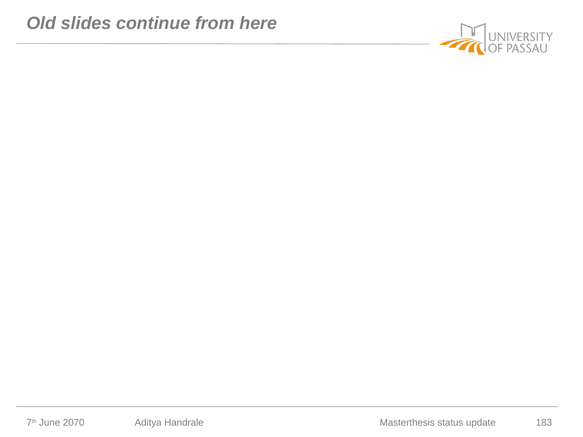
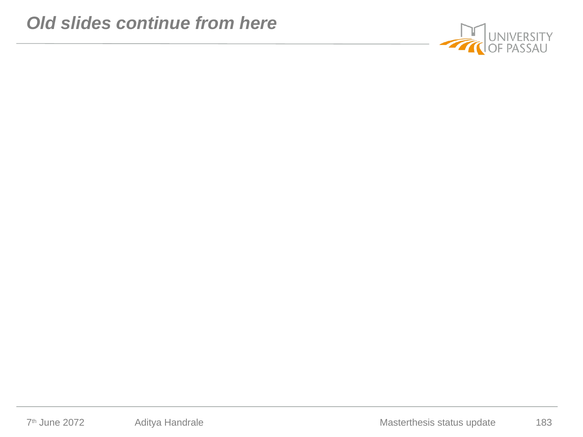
2070: 2070 -> 2072
